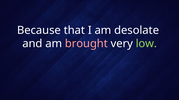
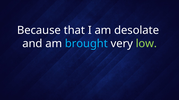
brought colour: pink -> light blue
